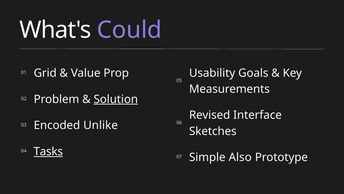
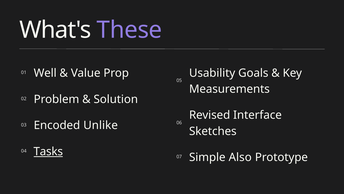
Could: Could -> These
Grid: Grid -> Well
Solution underline: present -> none
